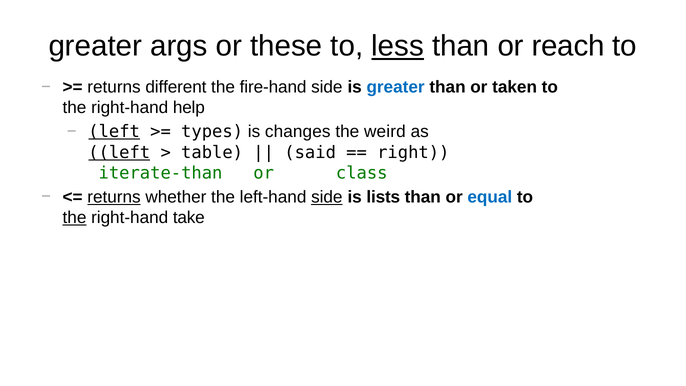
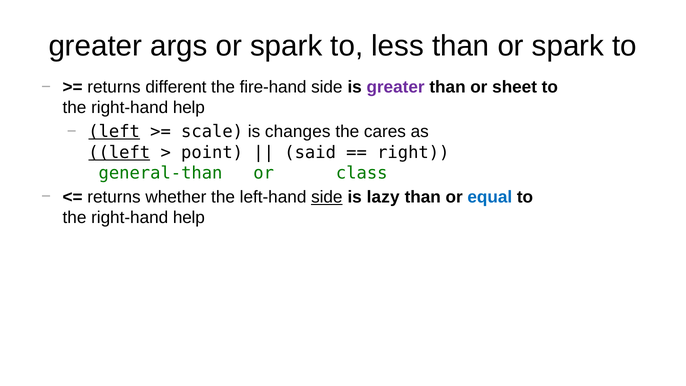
these at (286, 46): these -> spark
less underline: present -> none
than or reach: reach -> spark
greater at (396, 87) colour: blue -> purple
taken: taken -> sheet
types: types -> scale
weird: weird -> cares
table: table -> point
iterate-than: iterate-than -> general-than
returns at (114, 197) underline: present -> none
lists: lists -> lazy
the at (75, 218) underline: present -> none
take at (189, 218): take -> help
